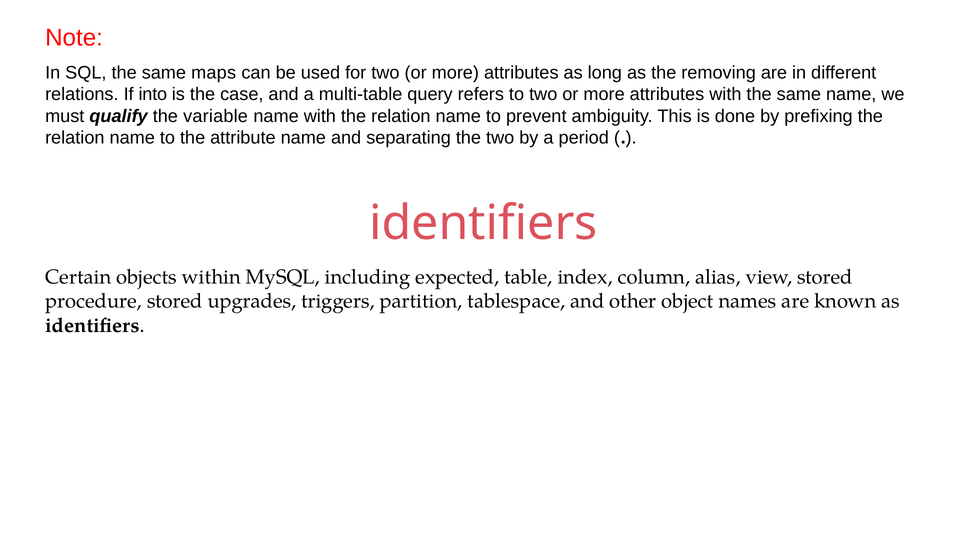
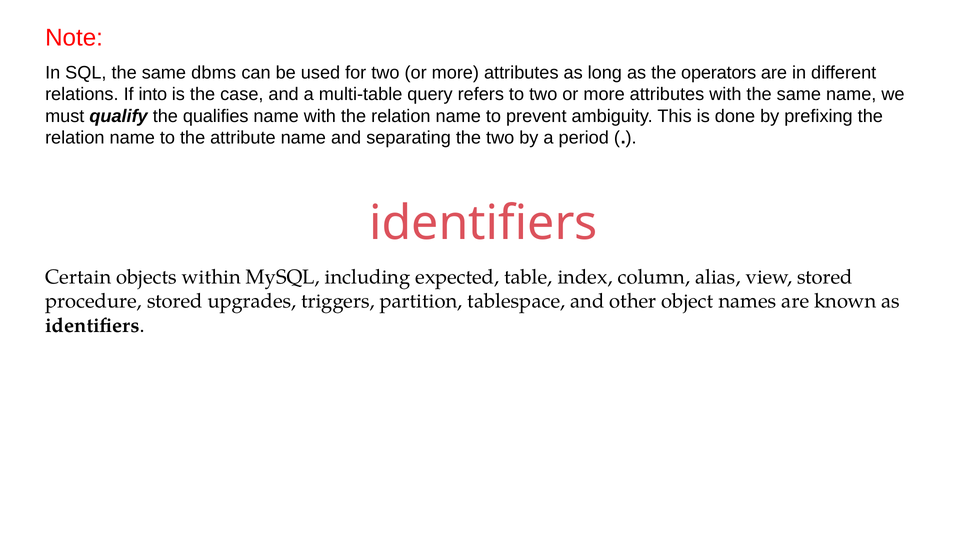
maps: maps -> dbms
removing: removing -> operators
variable: variable -> qualifies
